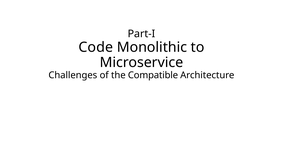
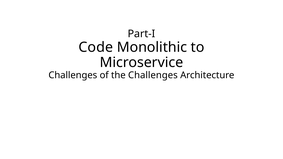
the Compatible: Compatible -> Challenges
